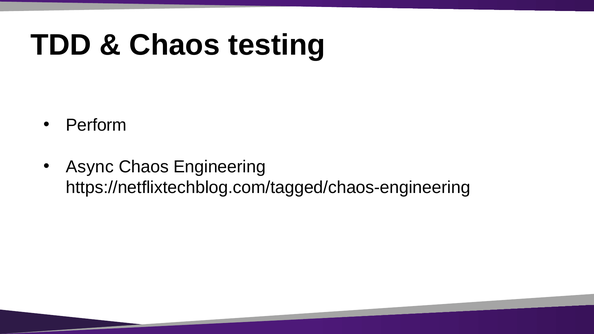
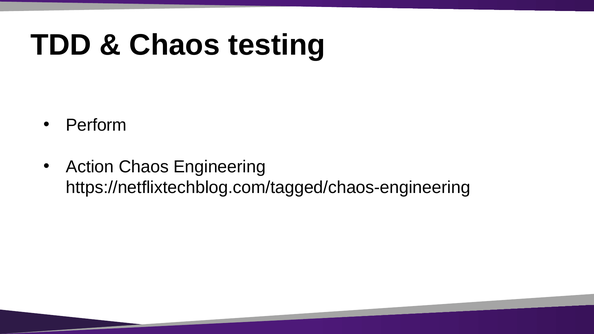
Async: Async -> Action
